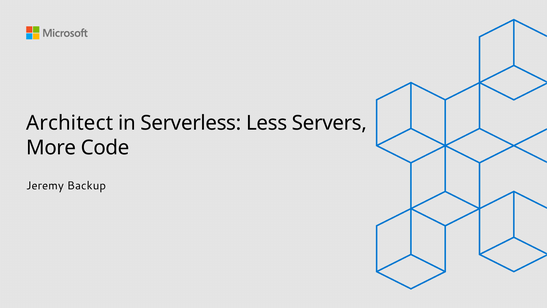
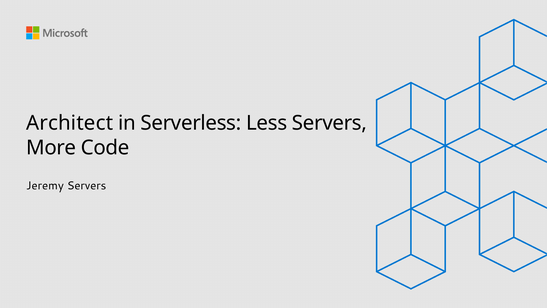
Jeremy Backup: Backup -> Servers
